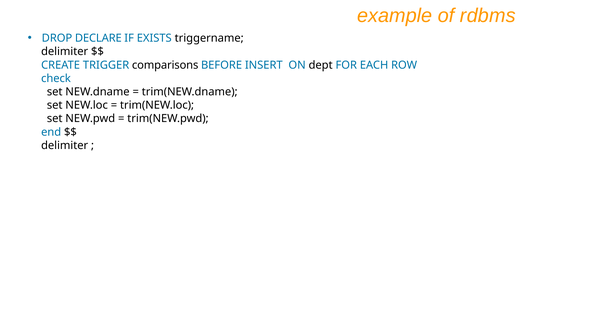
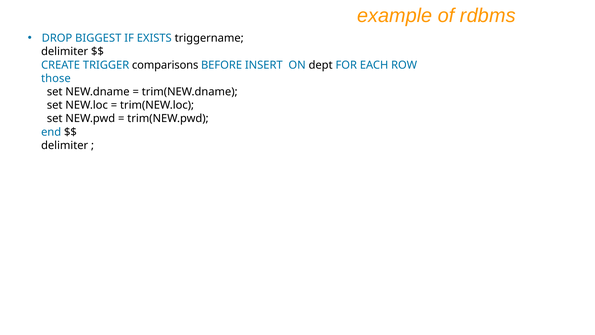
DECLARE: DECLARE -> BIGGEST
check: check -> those
